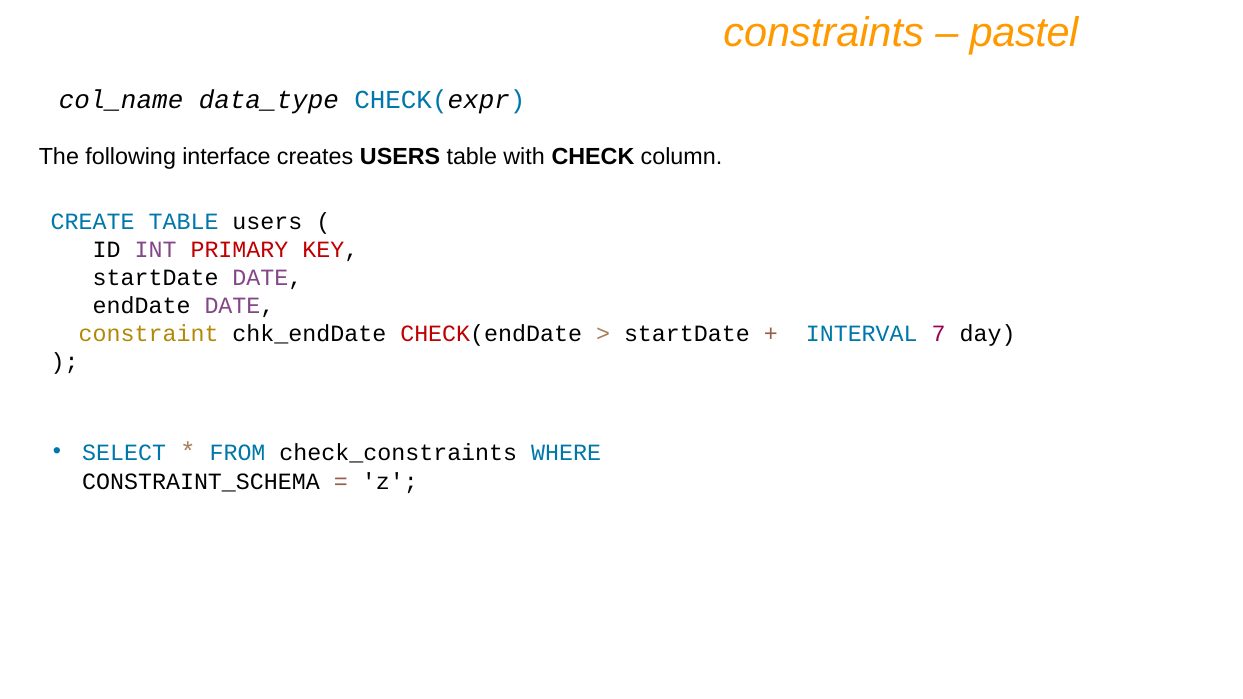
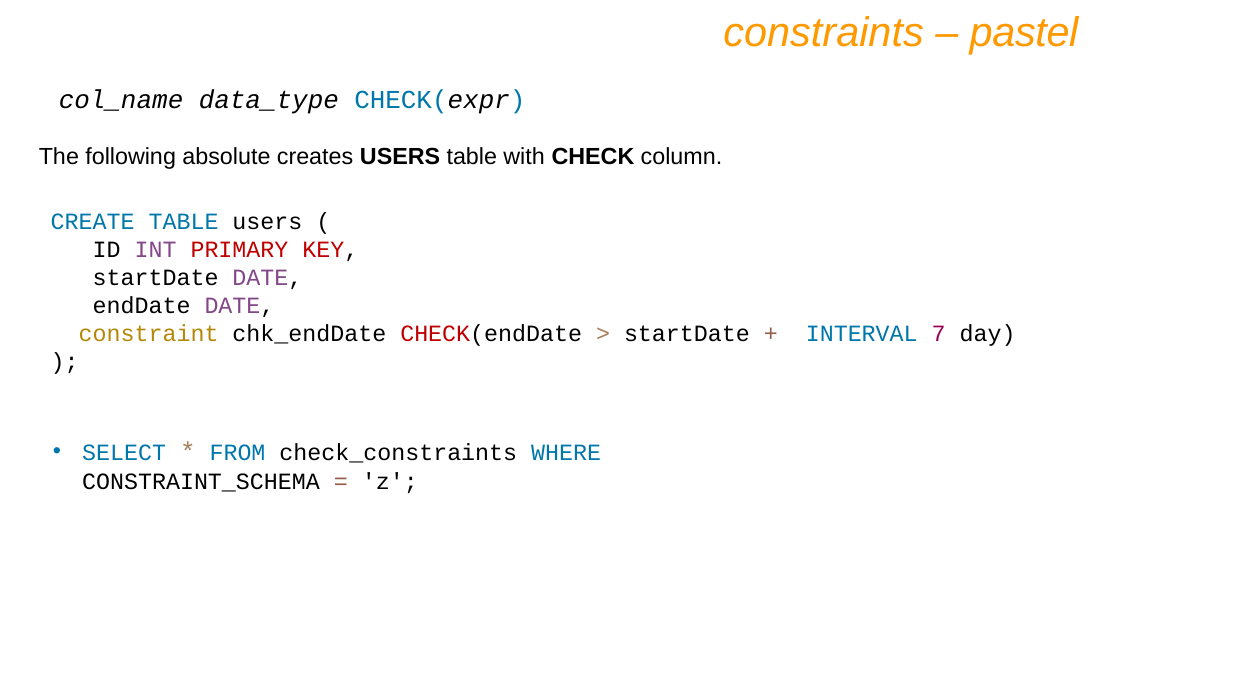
interface: interface -> absolute
